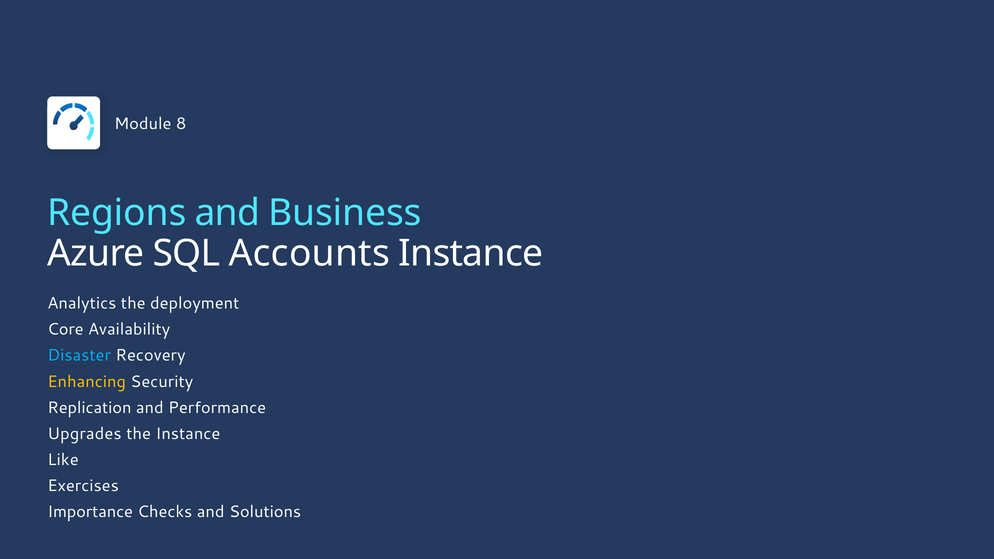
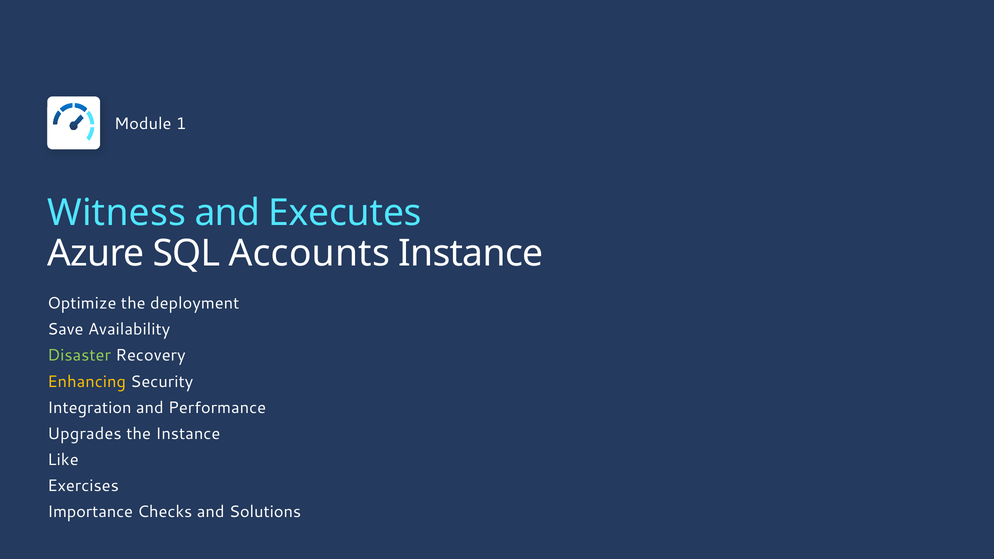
8: 8 -> 1
Regions: Regions -> Witness
Business: Business -> Executes
Analytics: Analytics -> Optimize
Core: Core -> Save
Disaster colour: light blue -> light green
Replication: Replication -> Integration
